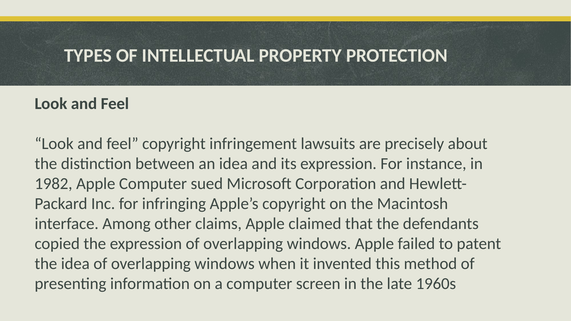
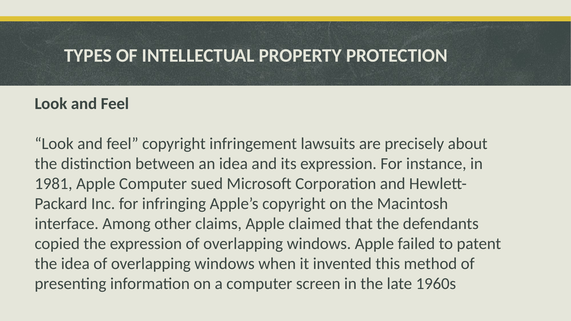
1982: 1982 -> 1981
